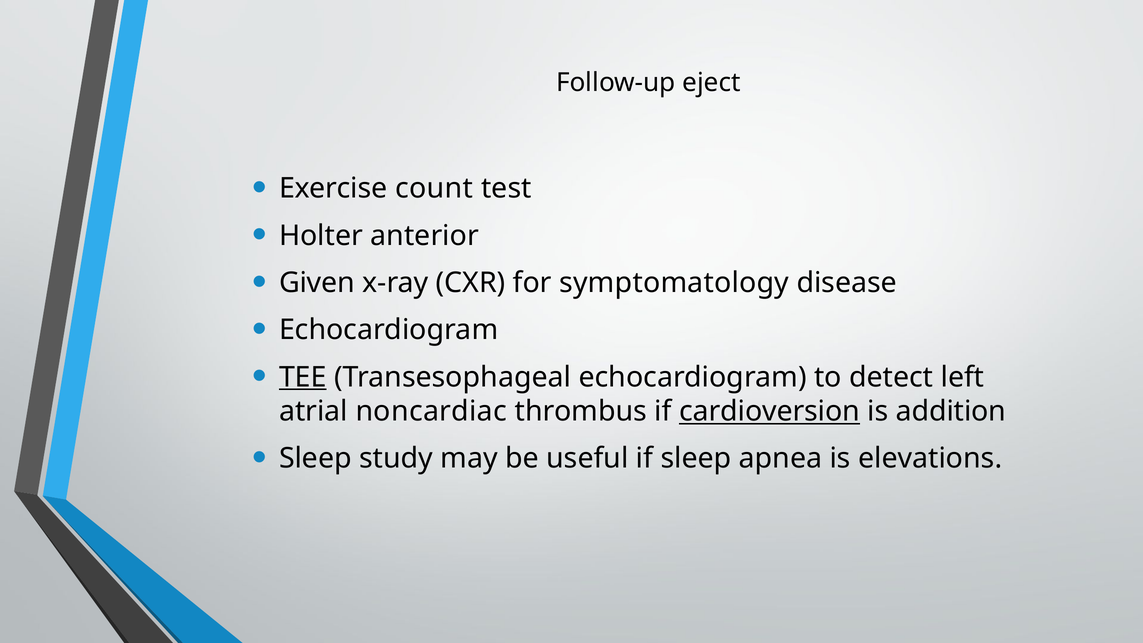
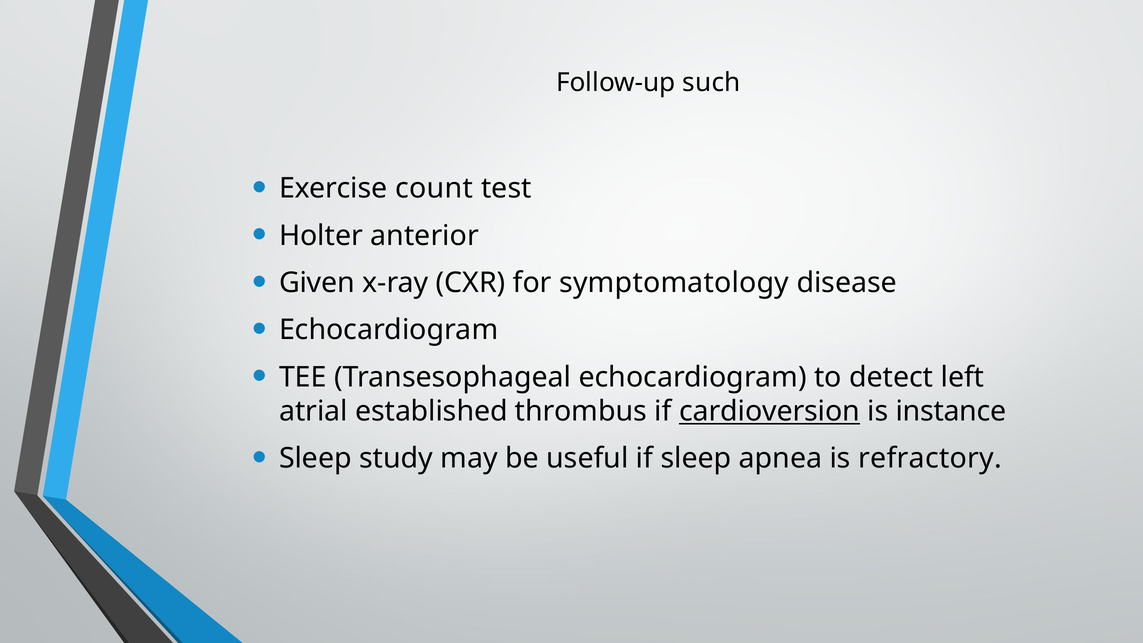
eject: eject -> such
TEE underline: present -> none
noncardiac: noncardiac -> established
addition: addition -> instance
elevations: elevations -> refractory
